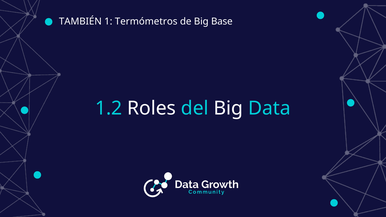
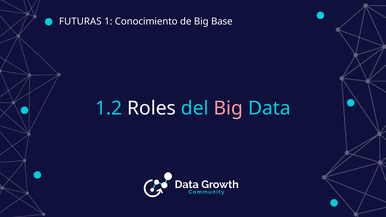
TAMBIÉN: TAMBIÉN -> FUTURAS
Termómetros: Termómetros -> Conocimiento
Big at (228, 108) colour: white -> pink
